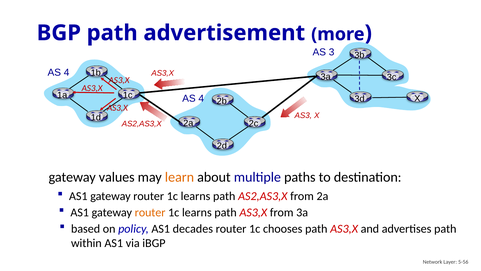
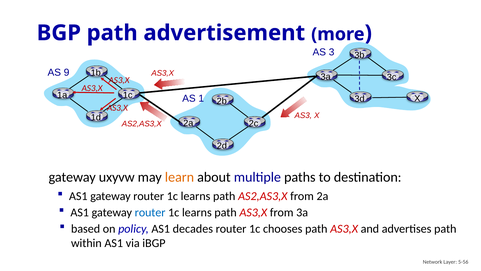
4 at (67, 72): 4 -> 9
4 at (201, 98): 4 -> 1
values: values -> uxyvw
router at (150, 212) colour: orange -> blue
